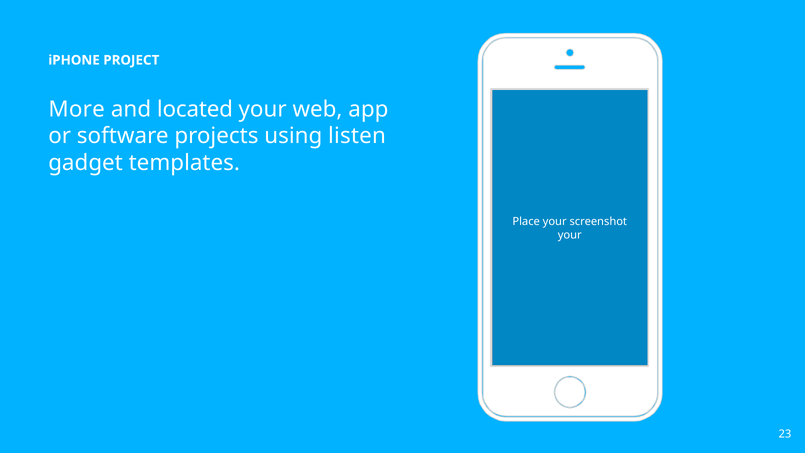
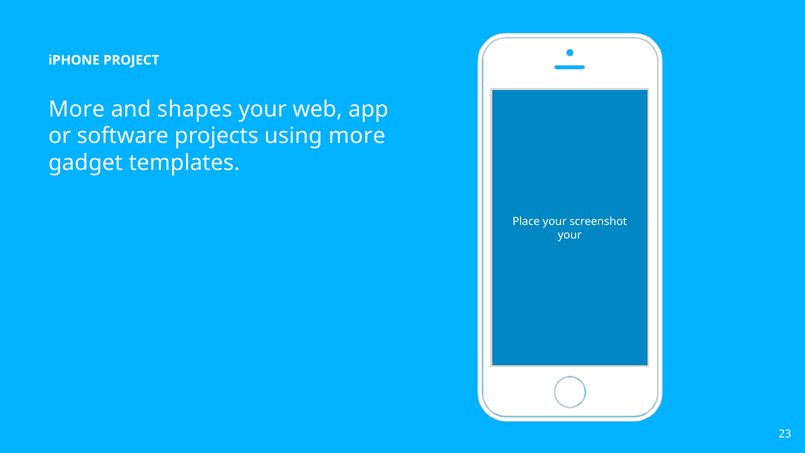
located: located -> shapes
using listen: listen -> more
